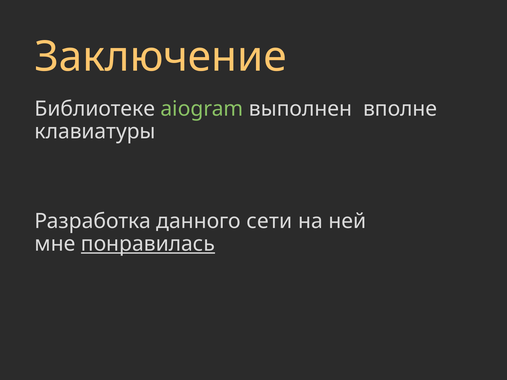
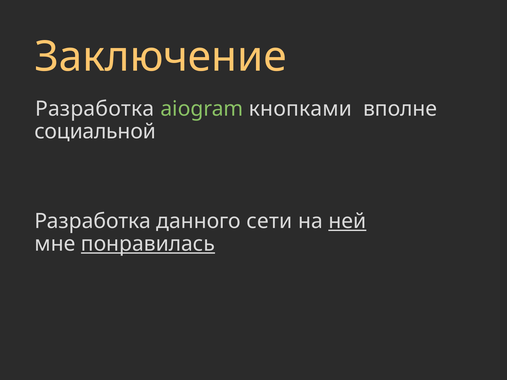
Библиотеке at (95, 109): Библиотеке -> Разработка
выполнен: выполнен -> кнопками
клавиатуры: клавиатуры -> социальной
ней underline: none -> present
